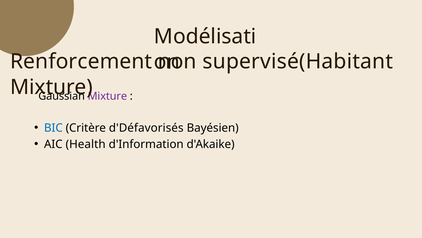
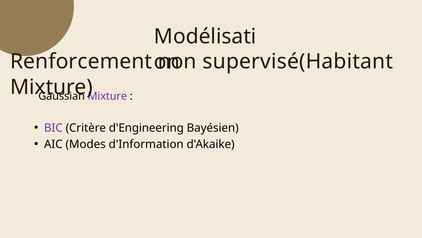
BIC colour: blue -> purple
d'Défavorisés: d'Défavorisés -> d'Engineering
Health: Health -> Modes
